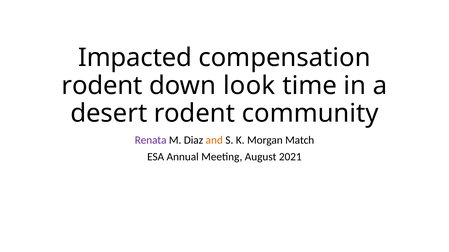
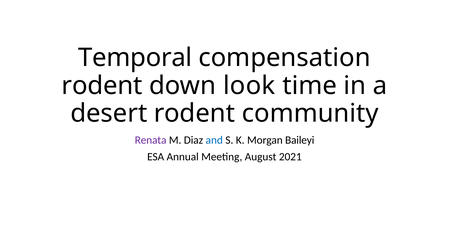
Impacted: Impacted -> Temporal
and colour: orange -> blue
Match: Match -> Baileyi
